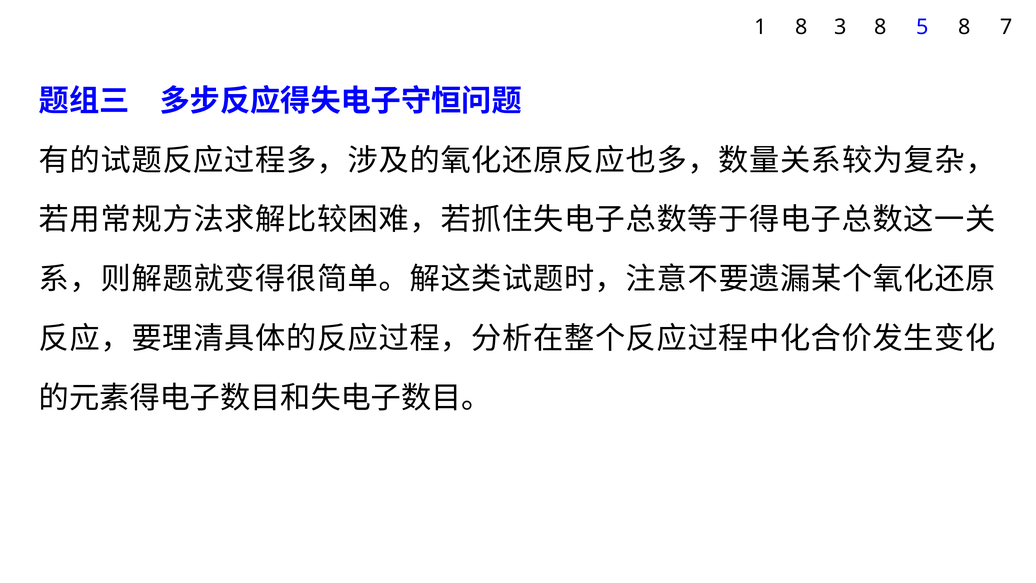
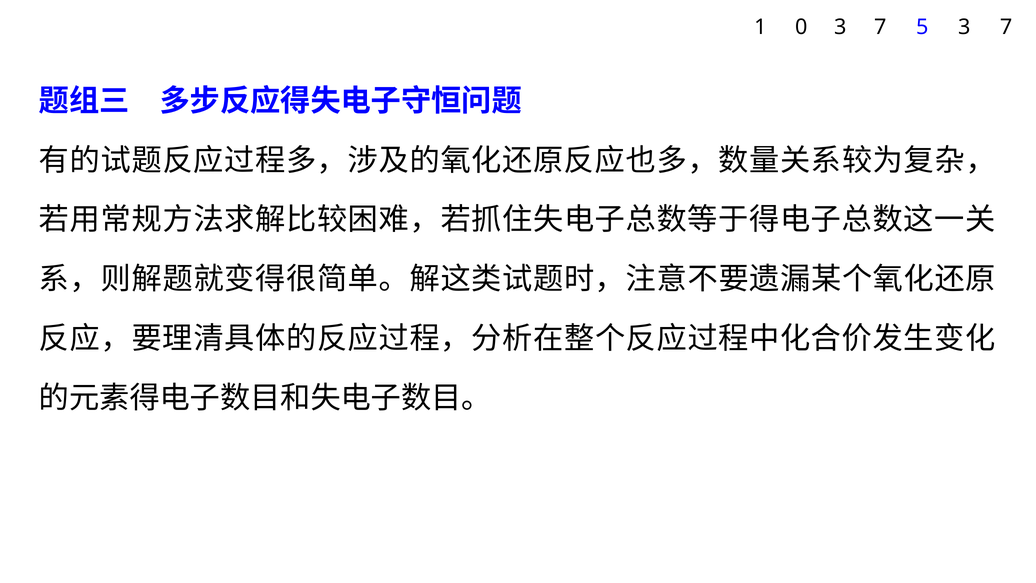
1 8: 8 -> 0
8 at (880, 27): 8 -> 7
5 8: 8 -> 3
